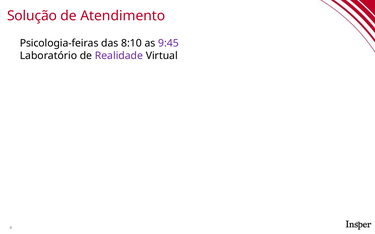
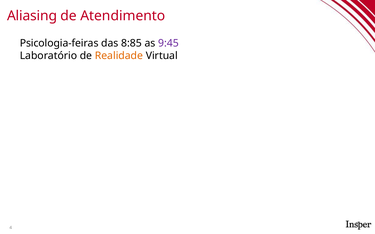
Solução: Solução -> Aliasing
8:10: 8:10 -> 8:85
Realidade colour: purple -> orange
